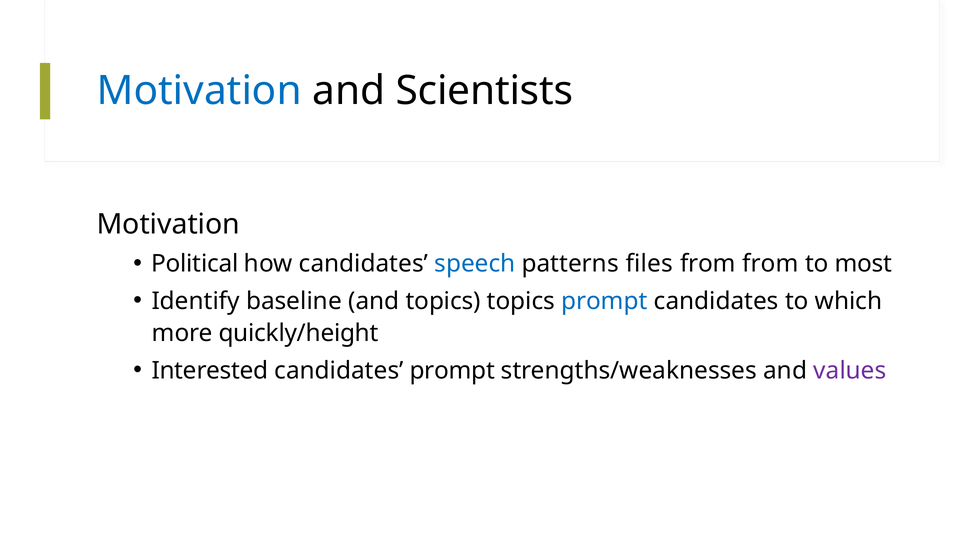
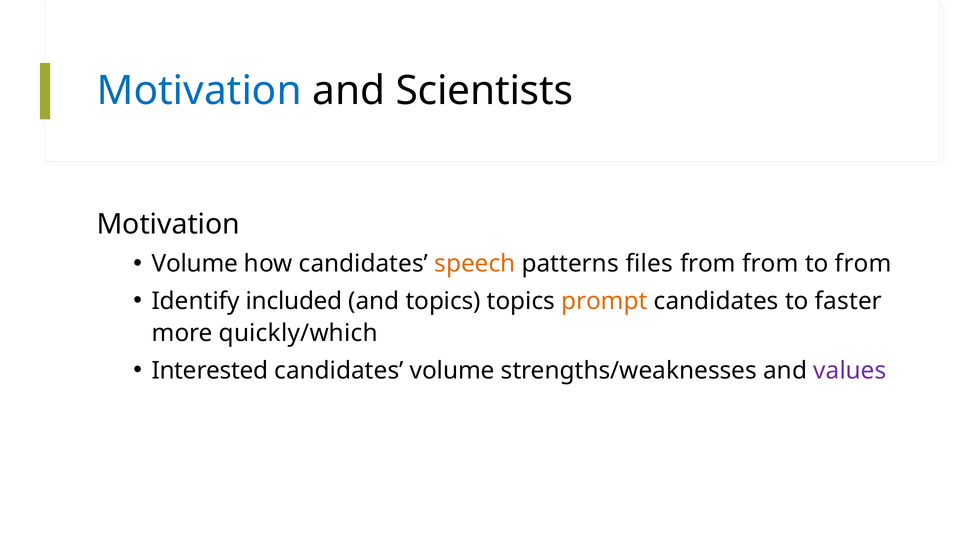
Political at (195, 264): Political -> Volume
speech colour: blue -> orange
to most: most -> from
baseline: baseline -> included
prompt at (604, 302) colour: blue -> orange
which: which -> faster
quickly/height: quickly/height -> quickly/which
candidates prompt: prompt -> volume
